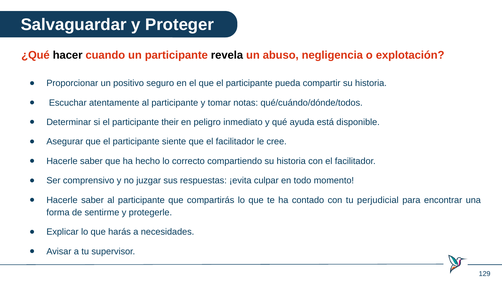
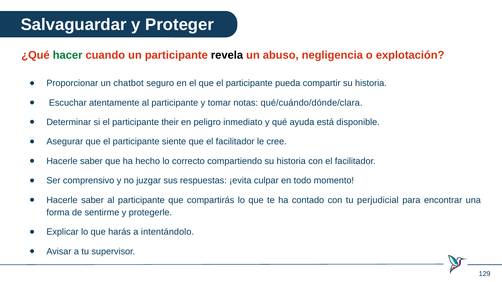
hacer colour: black -> green
positivo: positivo -> chatbot
qué/cuándo/dónde/todos: qué/cuándo/dónde/todos -> qué/cuándo/dónde/clara
necesidades: necesidades -> intentándolo
